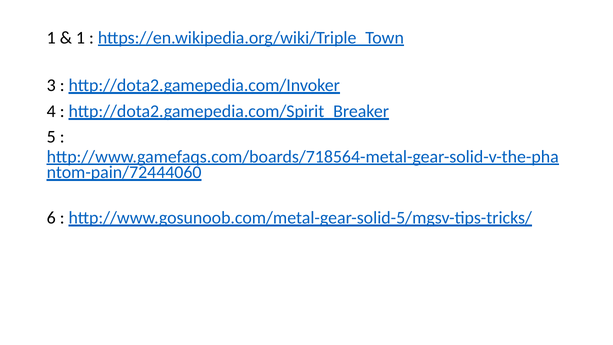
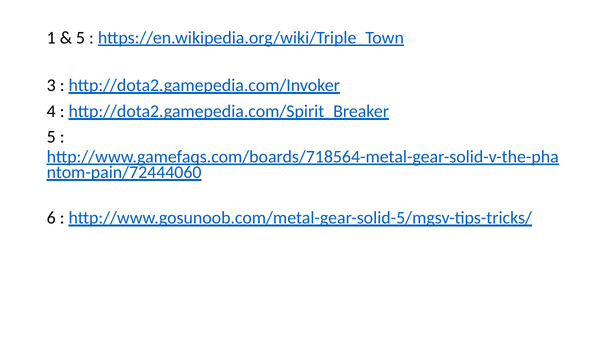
1 at (81, 38): 1 -> 5
